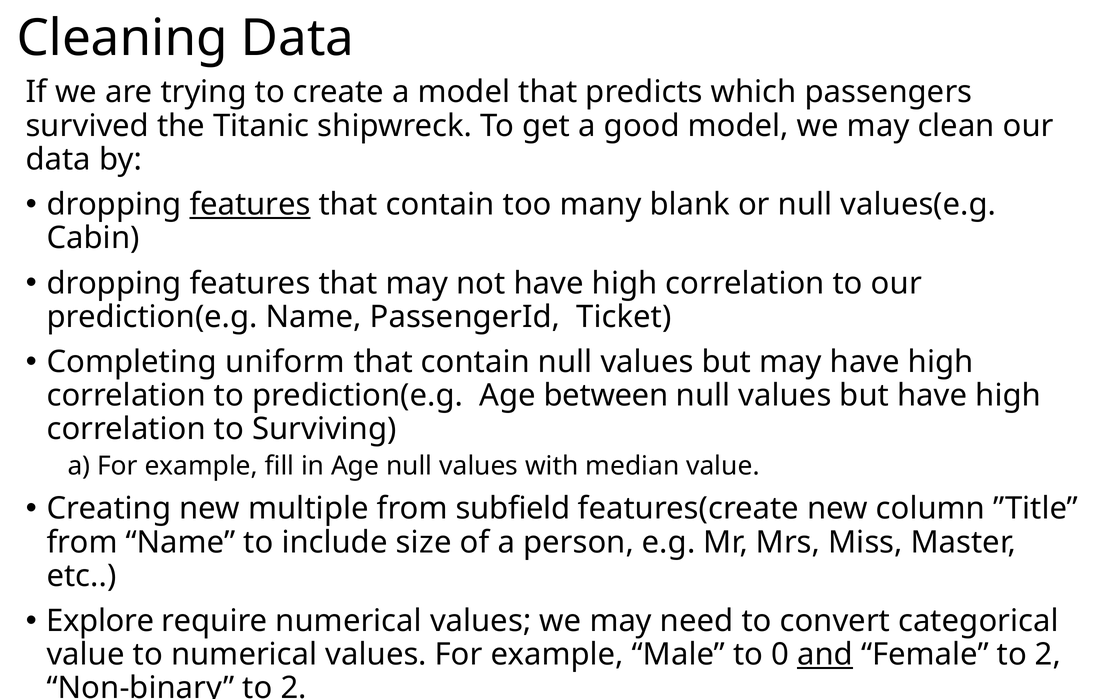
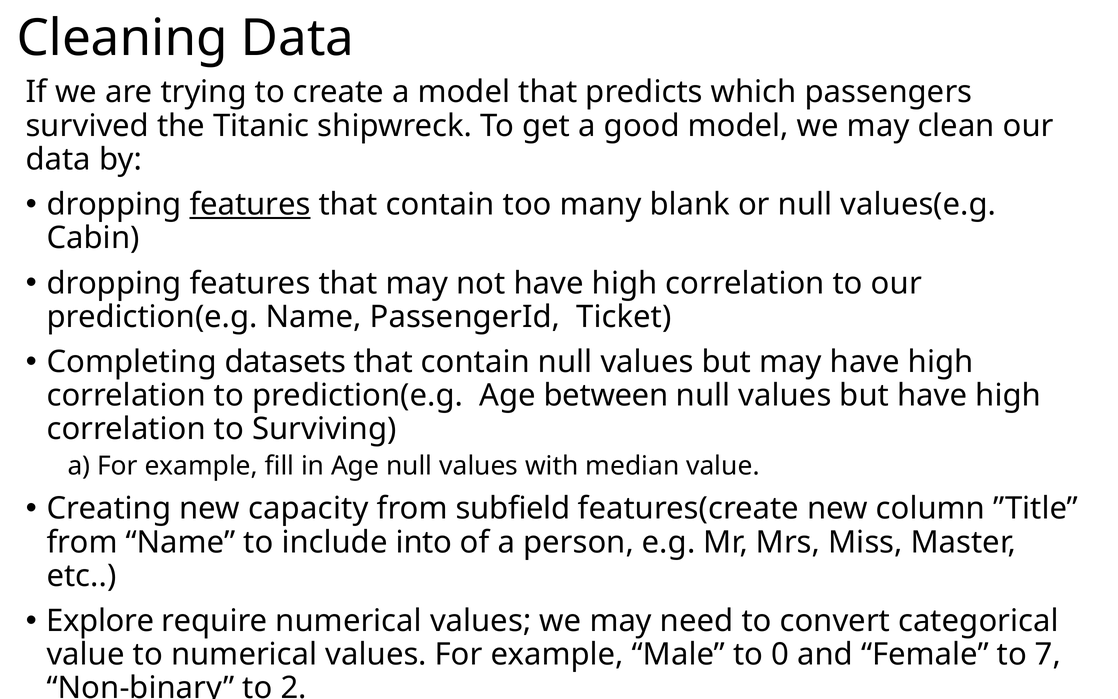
uniform: uniform -> datasets
multiple: multiple -> capacity
size: size -> into
and underline: present -> none
Female to 2: 2 -> 7
